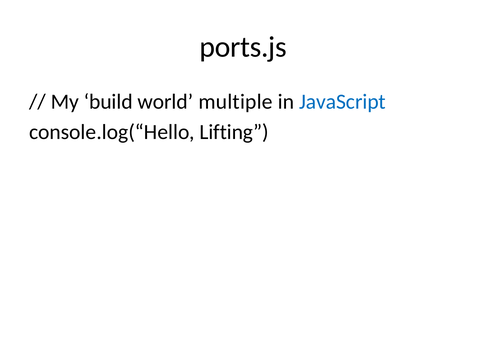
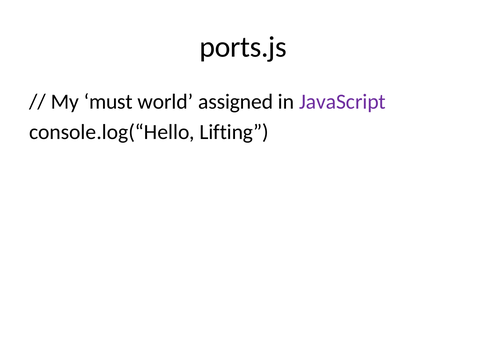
build: build -> must
multiple: multiple -> assigned
JavaScript colour: blue -> purple
